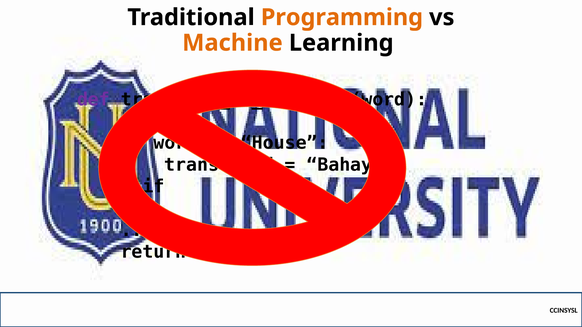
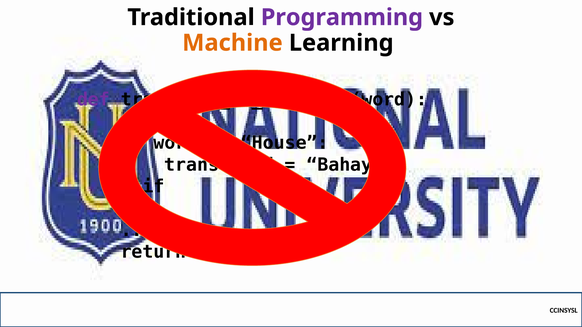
Programming colour: orange -> purple
